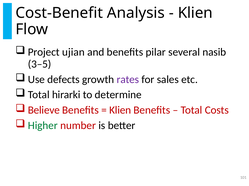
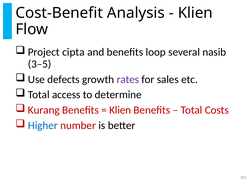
ujian: ujian -> cipta
pilar: pilar -> loop
hirarki: hirarki -> access
Believe: Believe -> Kurang
Higher colour: green -> blue
